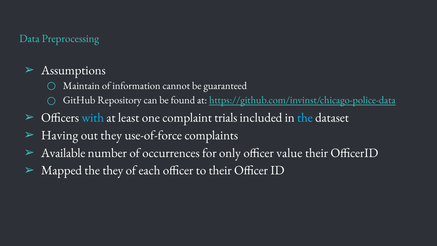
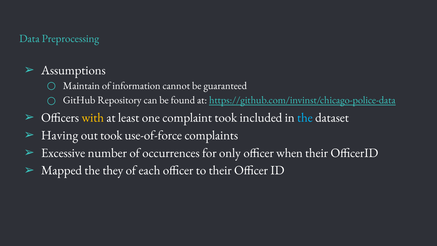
with colour: light blue -> yellow
complaint trials: trials -> took
out they: they -> took
Available: Available -> Excessive
value: value -> when
